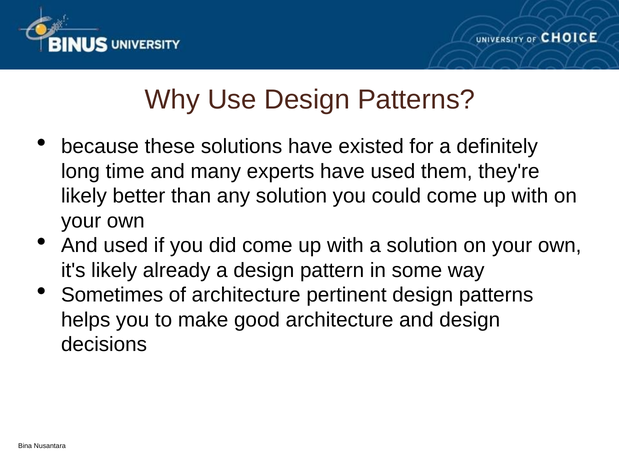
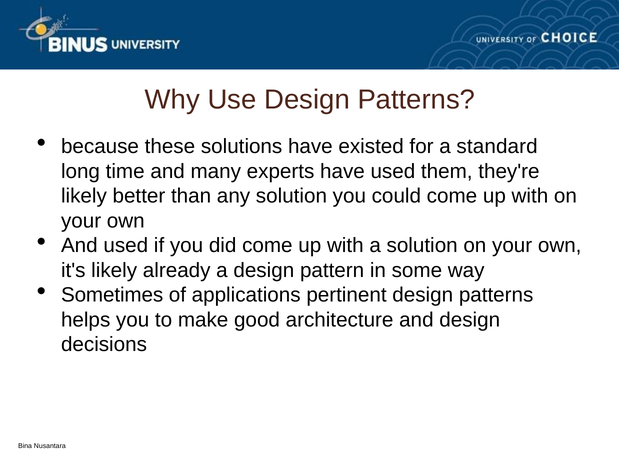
definitely: definitely -> standard
of architecture: architecture -> applications
